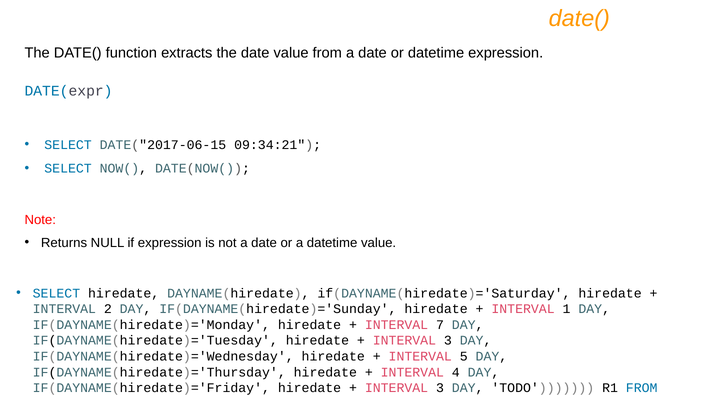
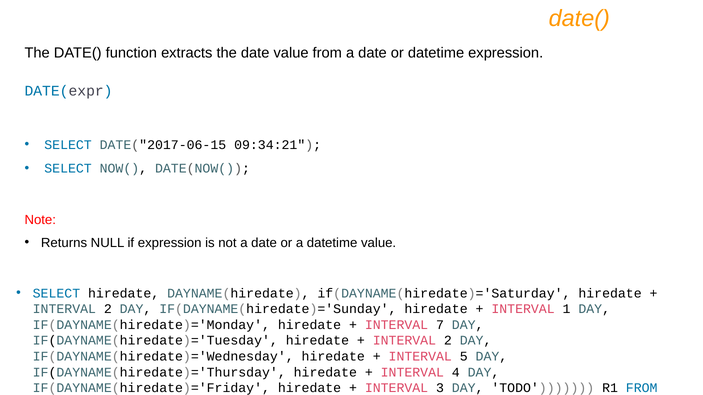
3 at (448, 341): 3 -> 2
